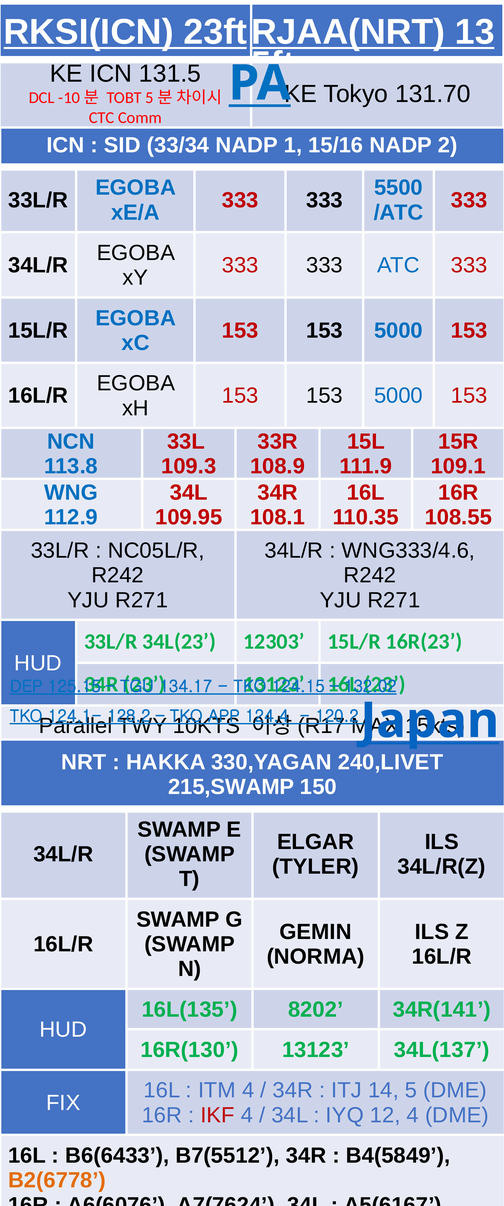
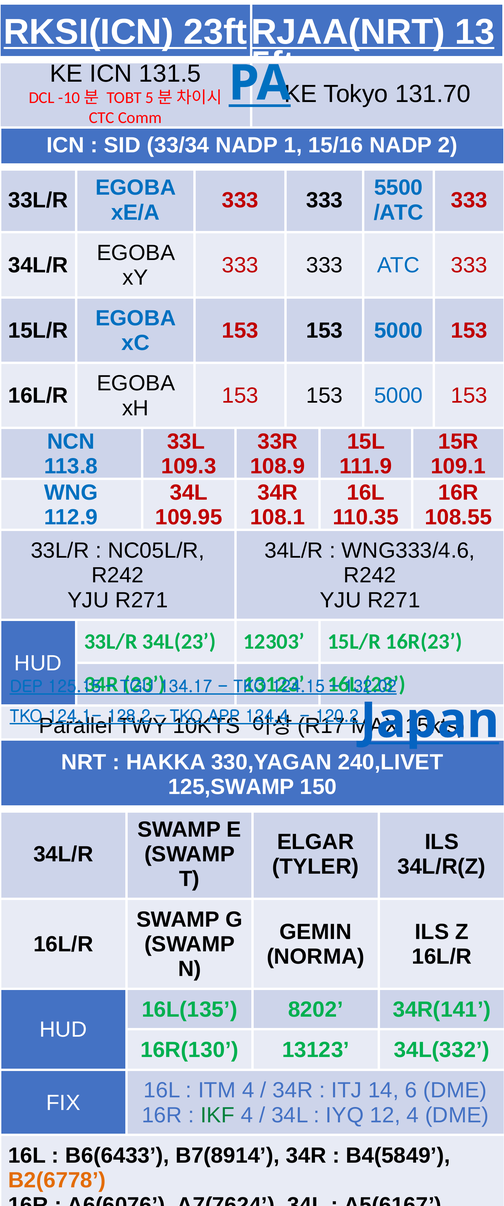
215,SWAMP: 215,SWAMP -> 125,SWAMP
34L(137: 34L(137 -> 34L(332
14 5: 5 -> 6
IKF colour: red -> green
B7(5512: B7(5512 -> B7(8914
